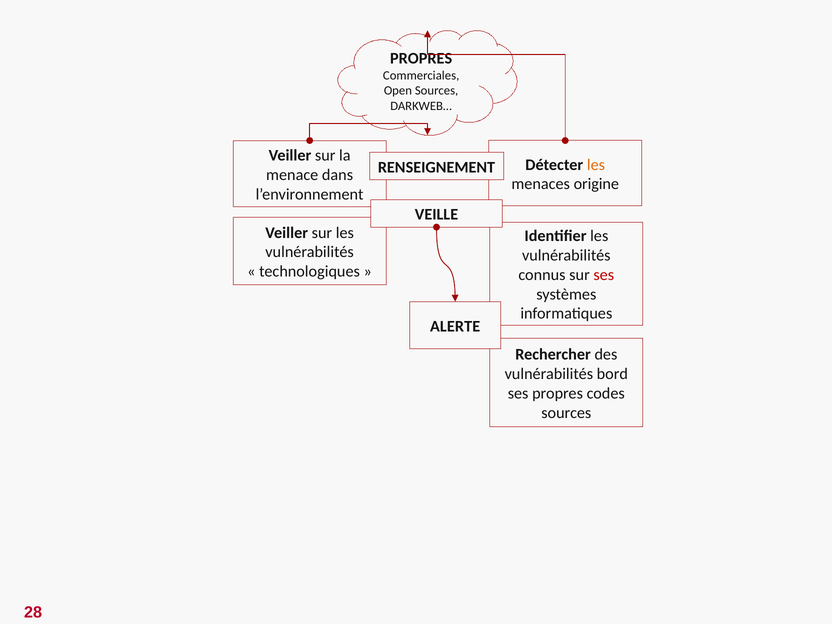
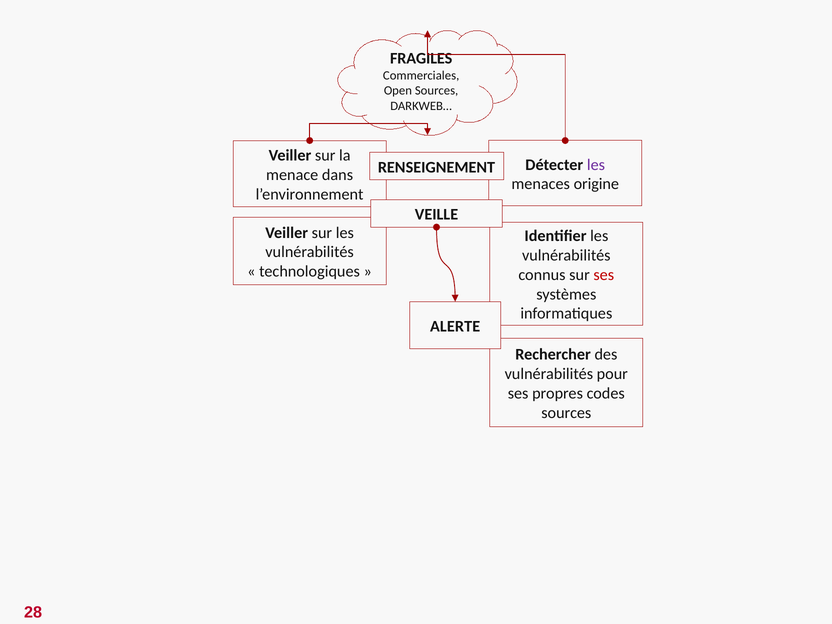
PROPRES at (421, 58): PROPRES -> FRAGILES
les at (596, 165) colour: orange -> purple
bord: bord -> pour
